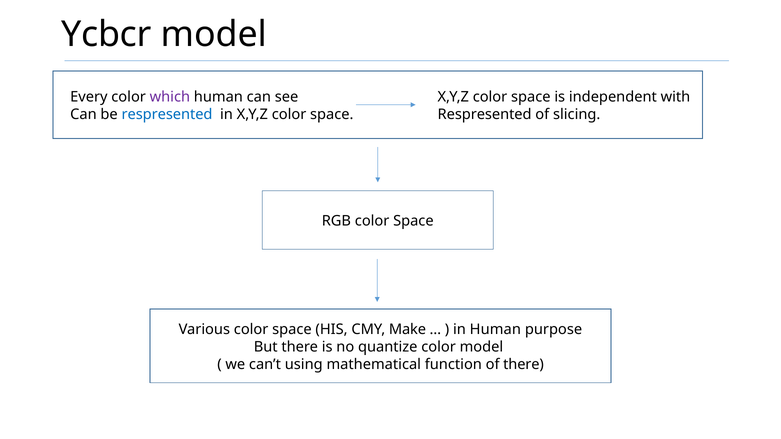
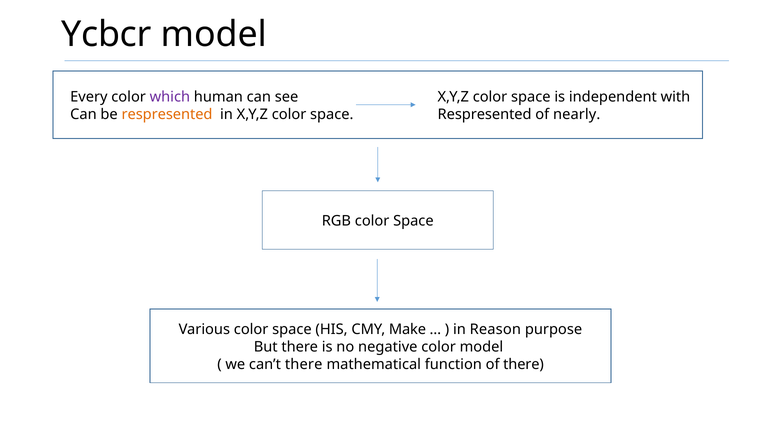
respresented at (167, 114) colour: blue -> orange
slicing: slicing -> nearly
in Human: Human -> Reason
quantize: quantize -> negative
can’t using: using -> there
